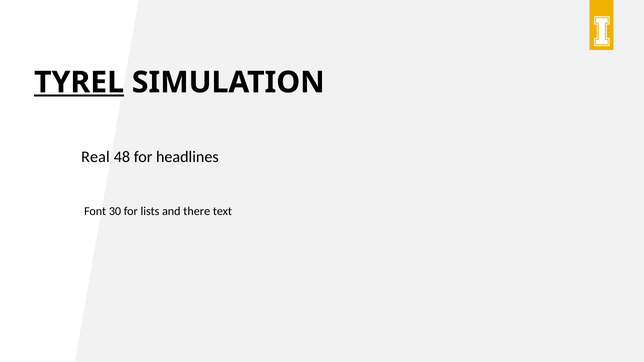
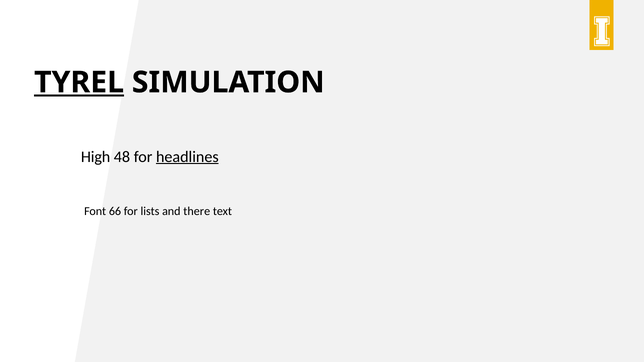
Real: Real -> High
headlines underline: none -> present
30: 30 -> 66
